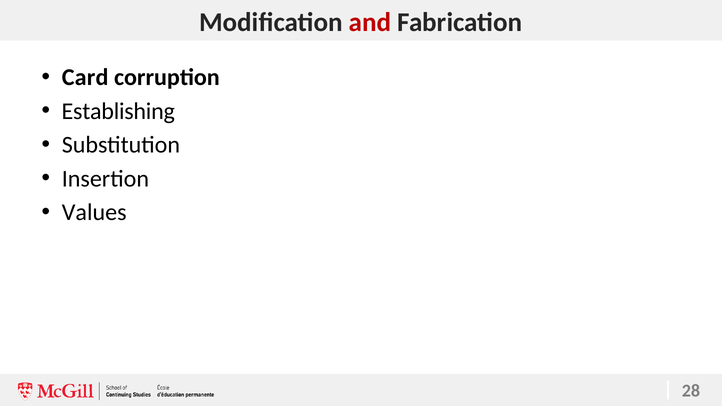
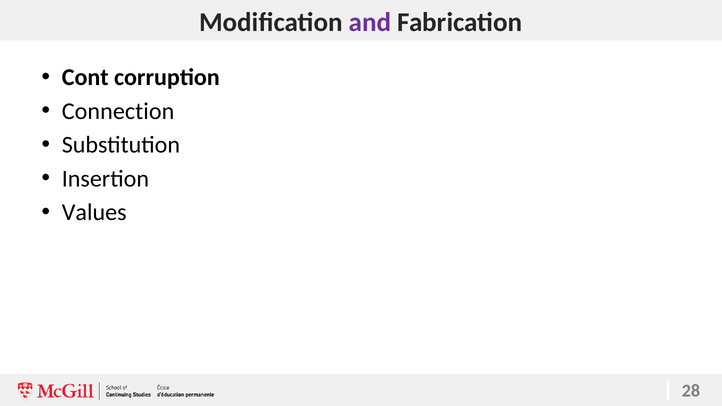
and colour: red -> purple
Card: Card -> Cont
Establishing: Establishing -> Connection
